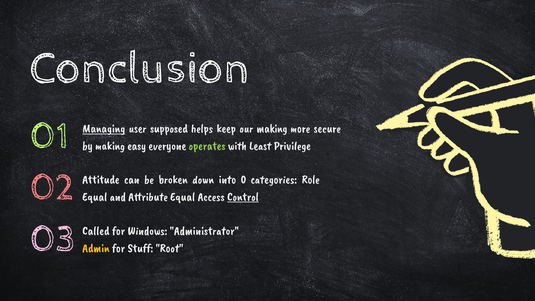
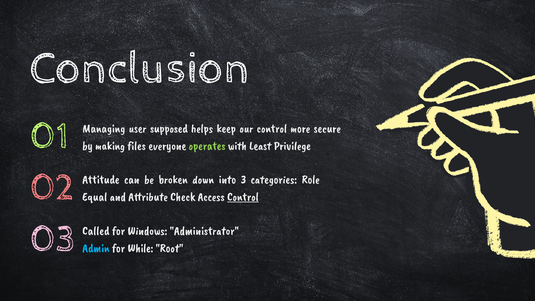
Managing underline: present -> none
our making: making -> control
easy: easy -> files
0: 0 -> 3
Attribute Equal: Equal -> Check
Admin colour: yellow -> light blue
Stuff: Stuff -> While
